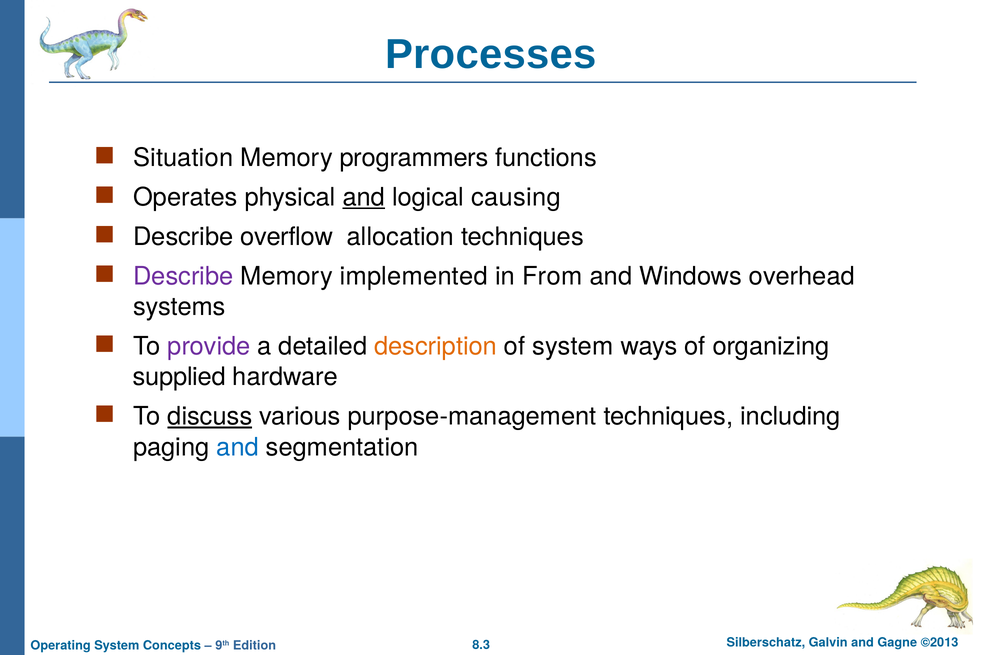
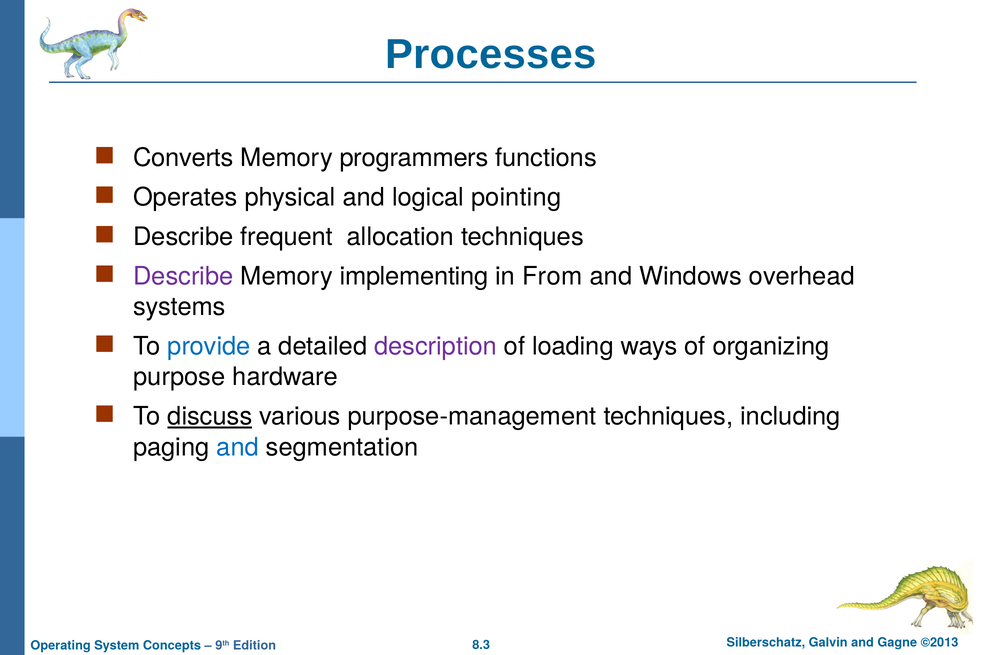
Situation: Situation -> Converts
and at (364, 197) underline: present -> none
causing: causing -> pointing
overflow: overflow -> frequent
implemented: implemented -> implementing
provide colour: purple -> blue
description colour: orange -> purple
of system: system -> loading
supplied: supplied -> purpose
